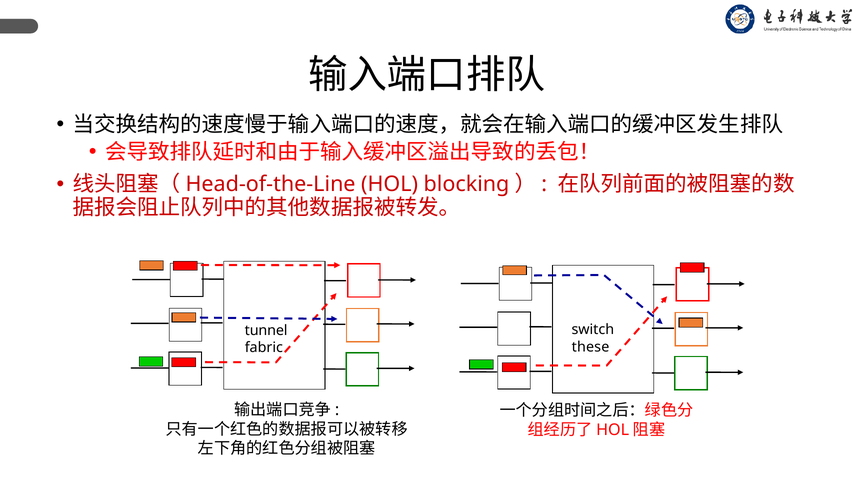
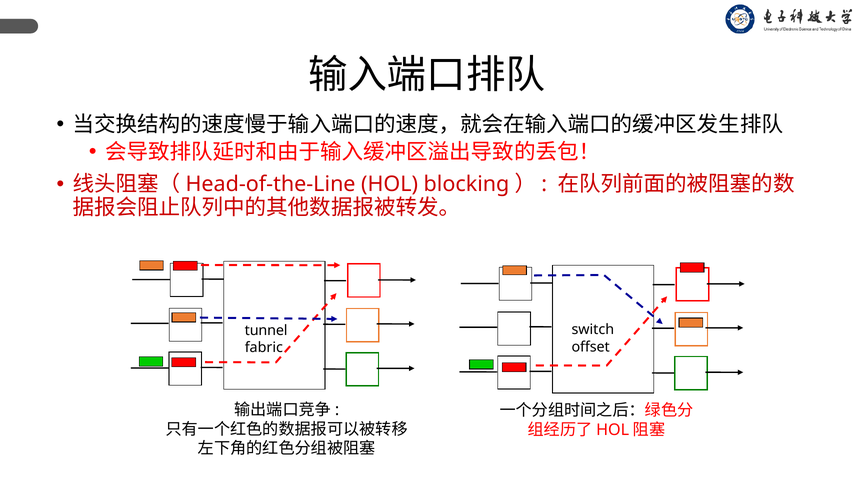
these: these -> offset
